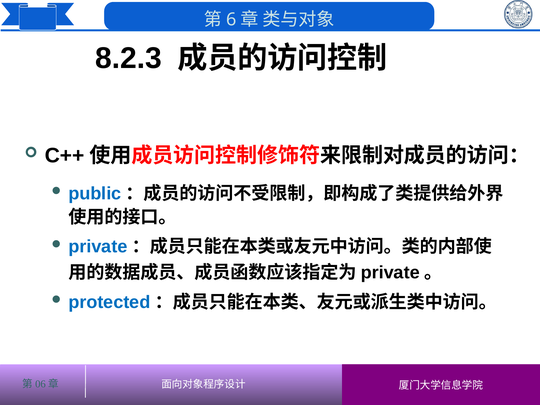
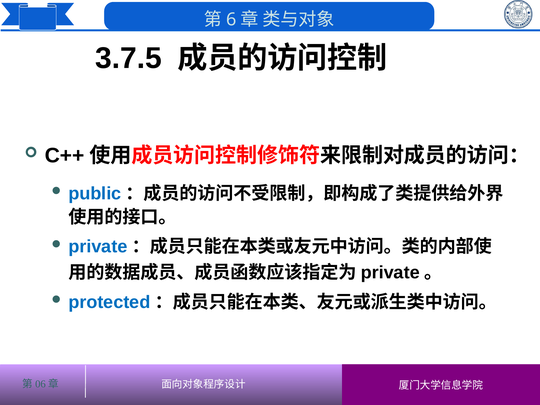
8.2.3: 8.2.3 -> 3.7.5
